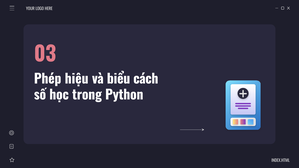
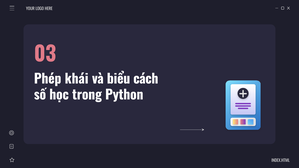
hiệu: hiệu -> khái
